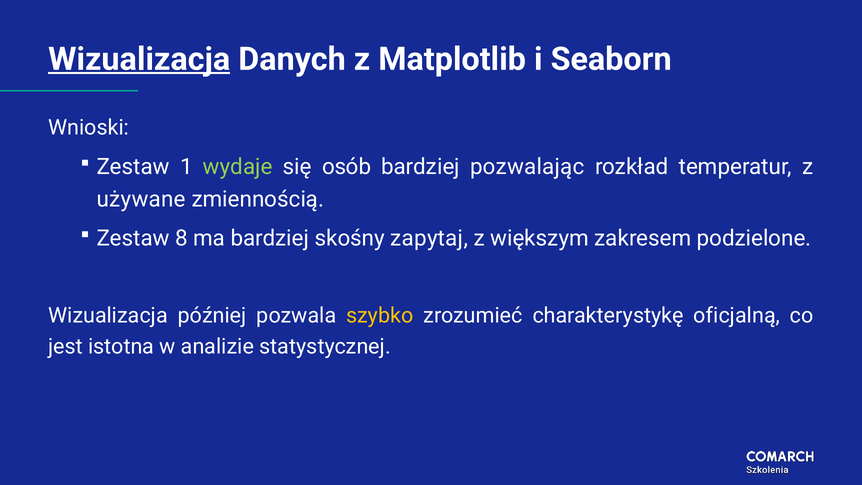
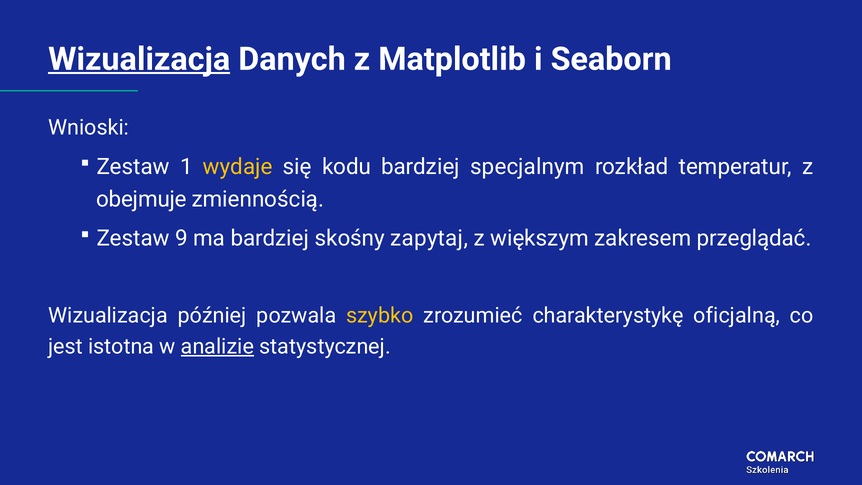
wydaje colour: light green -> yellow
osób: osób -> kodu
pozwalając: pozwalając -> specjalnym
używane: używane -> obejmuje
8: 8 -> 9
podzielone: podzielone -> przeglądać
analizie underline: none -> present
